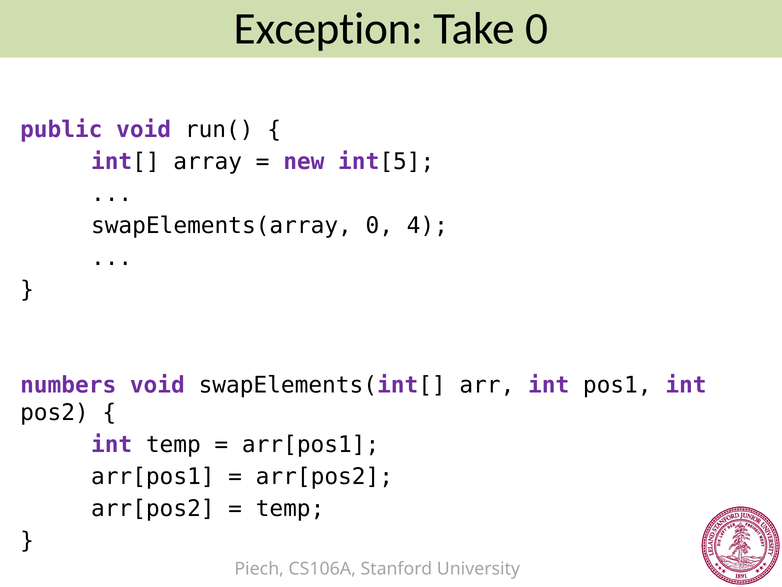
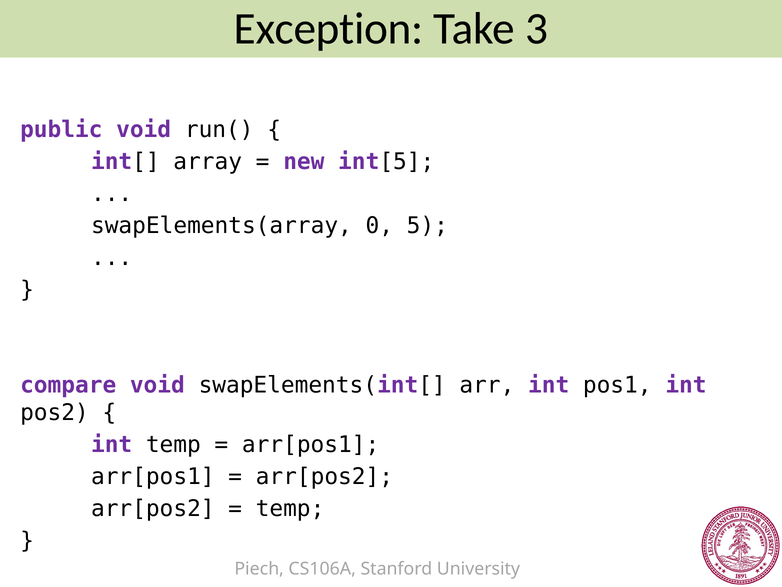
Take 0: 0 -> 3
4: 4 -> 5
numbers: numbers -> compare
